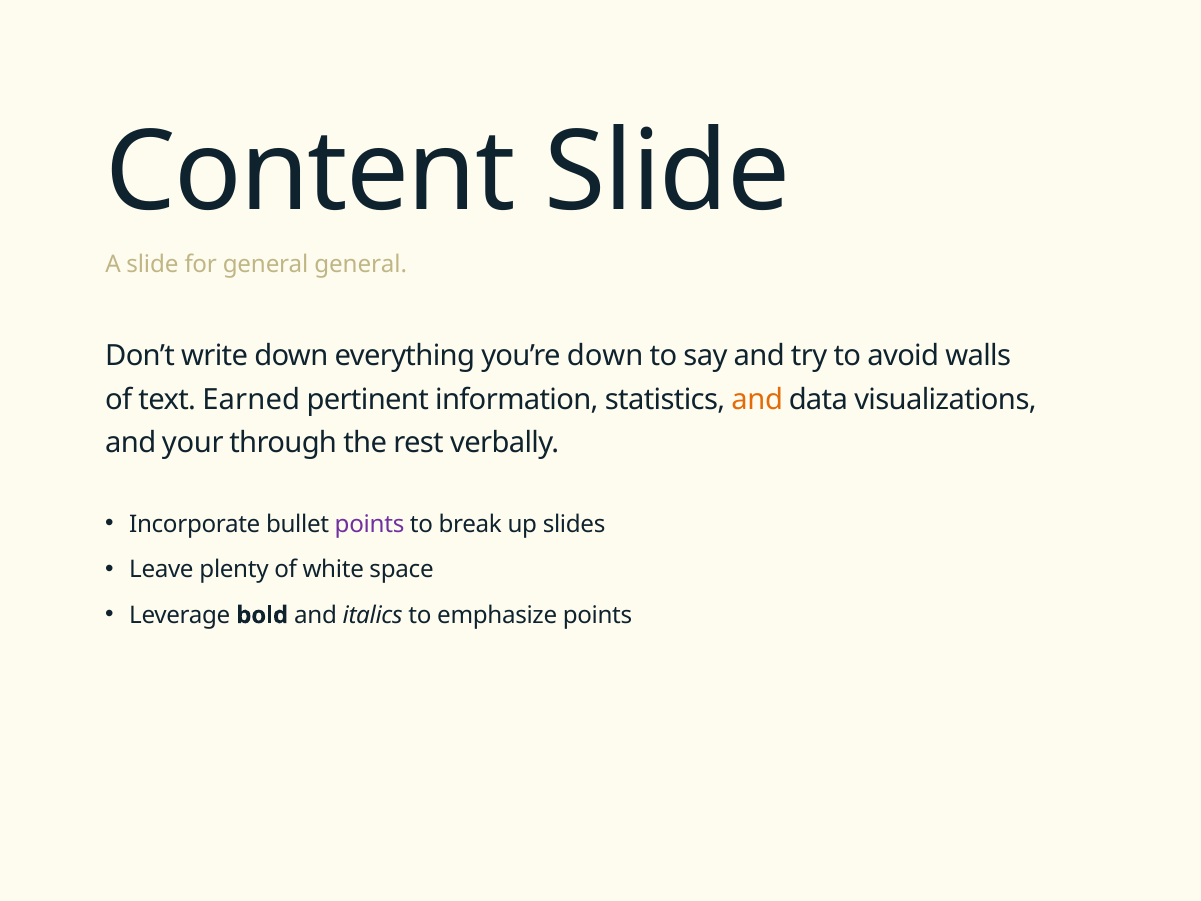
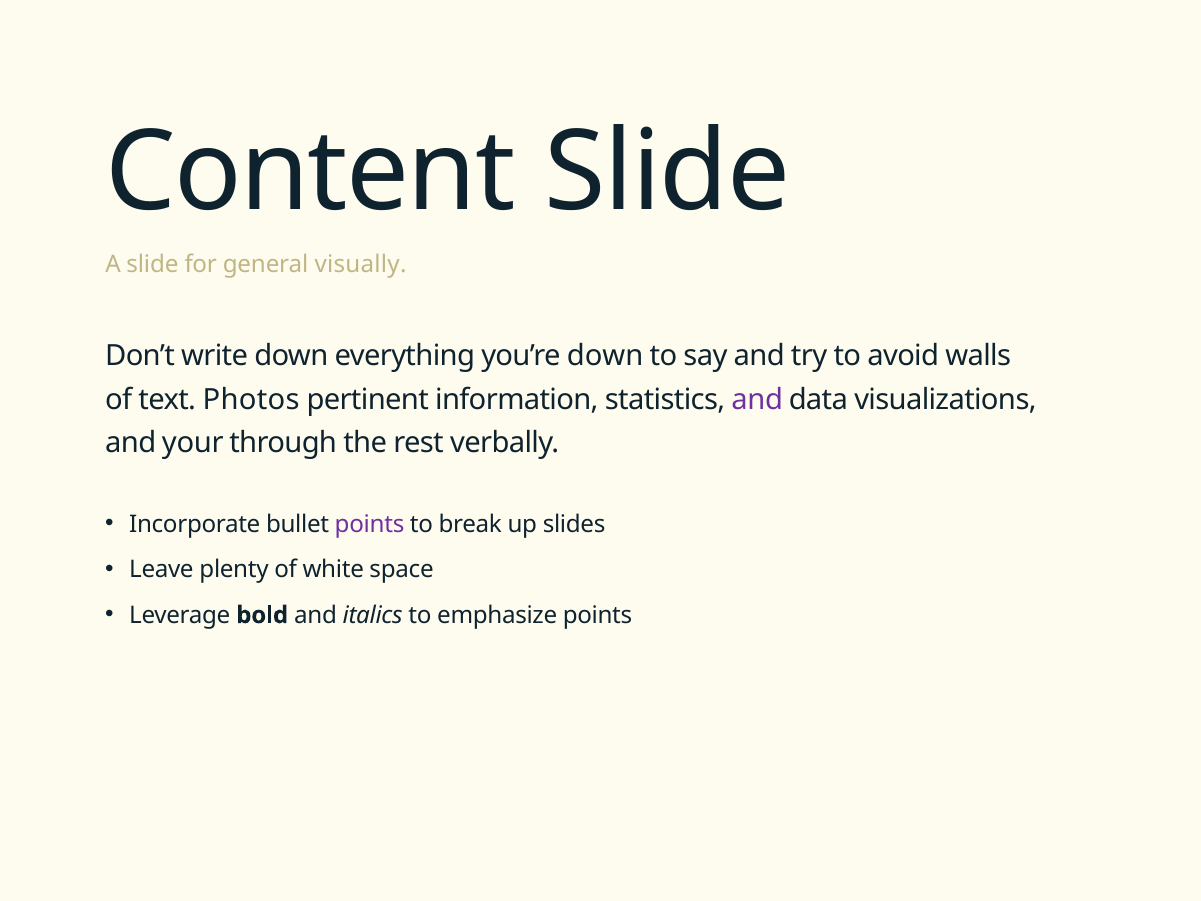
general general: general -> visually
Earned: Earned -> Photos
and at (757, 399) colour: orange -> purple
